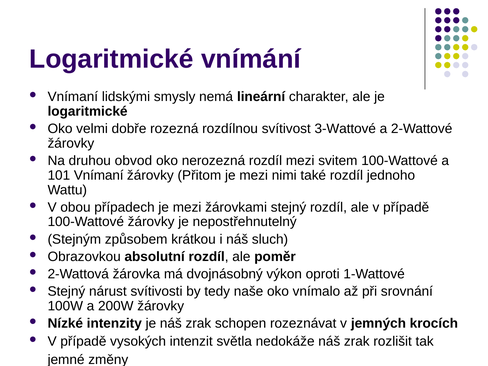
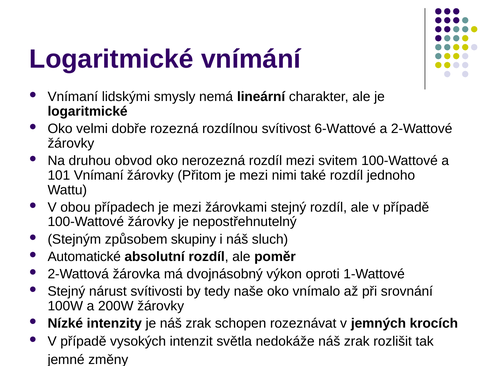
3-Wattové: 3-Wattové -> 6-Wattové
krátkou: krátkou -> skupiny
Obrazovkou: Obrazovkou -> Automatické
